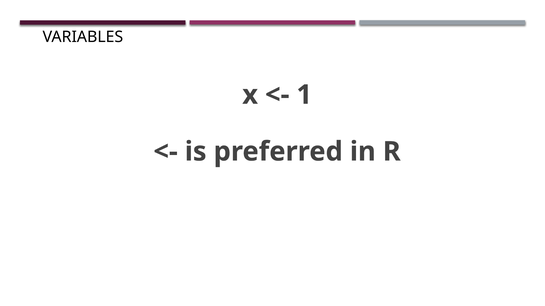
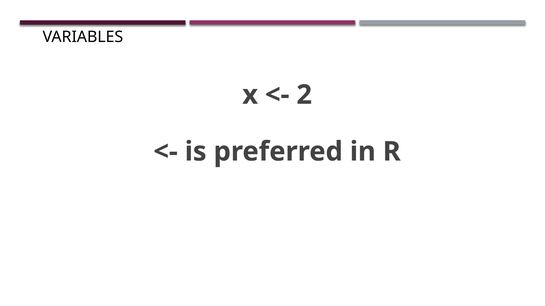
1: 1 -> 2
